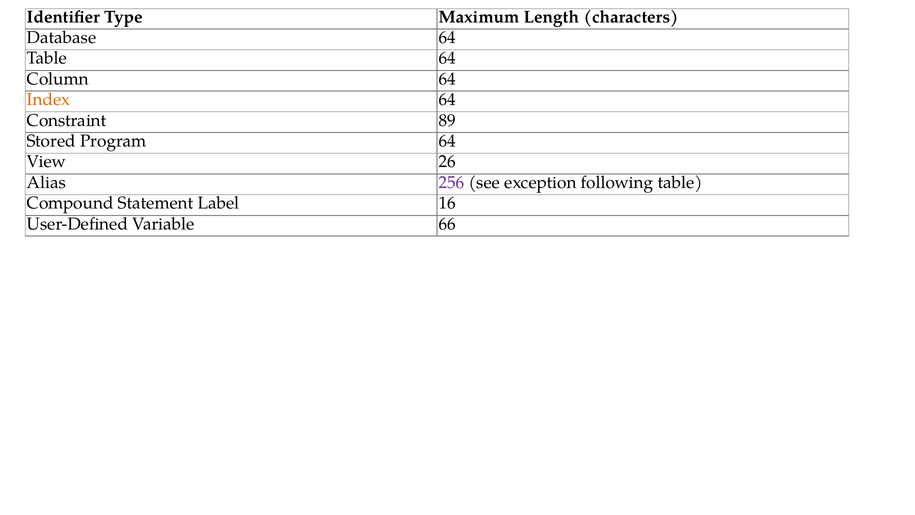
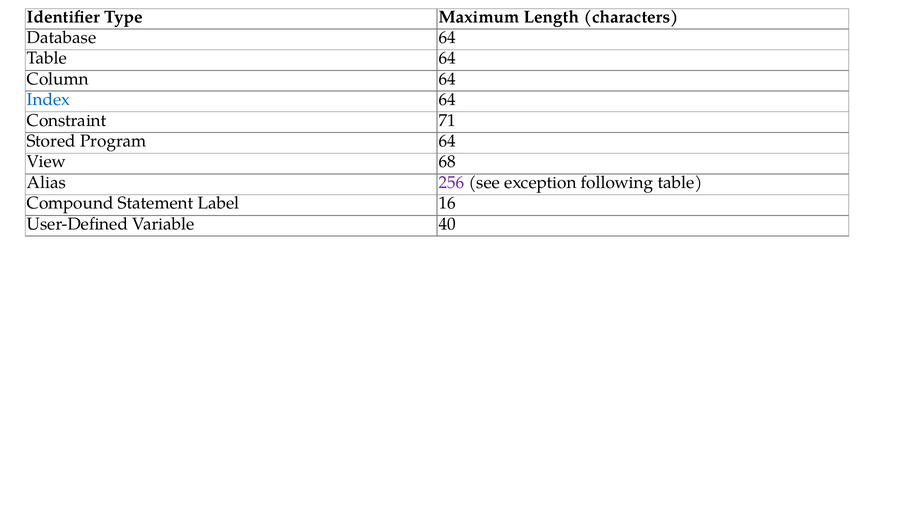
Index colour: orange -> blue
89: 89 -> 71
26: 26 -> 68
66: 66 -> 40
